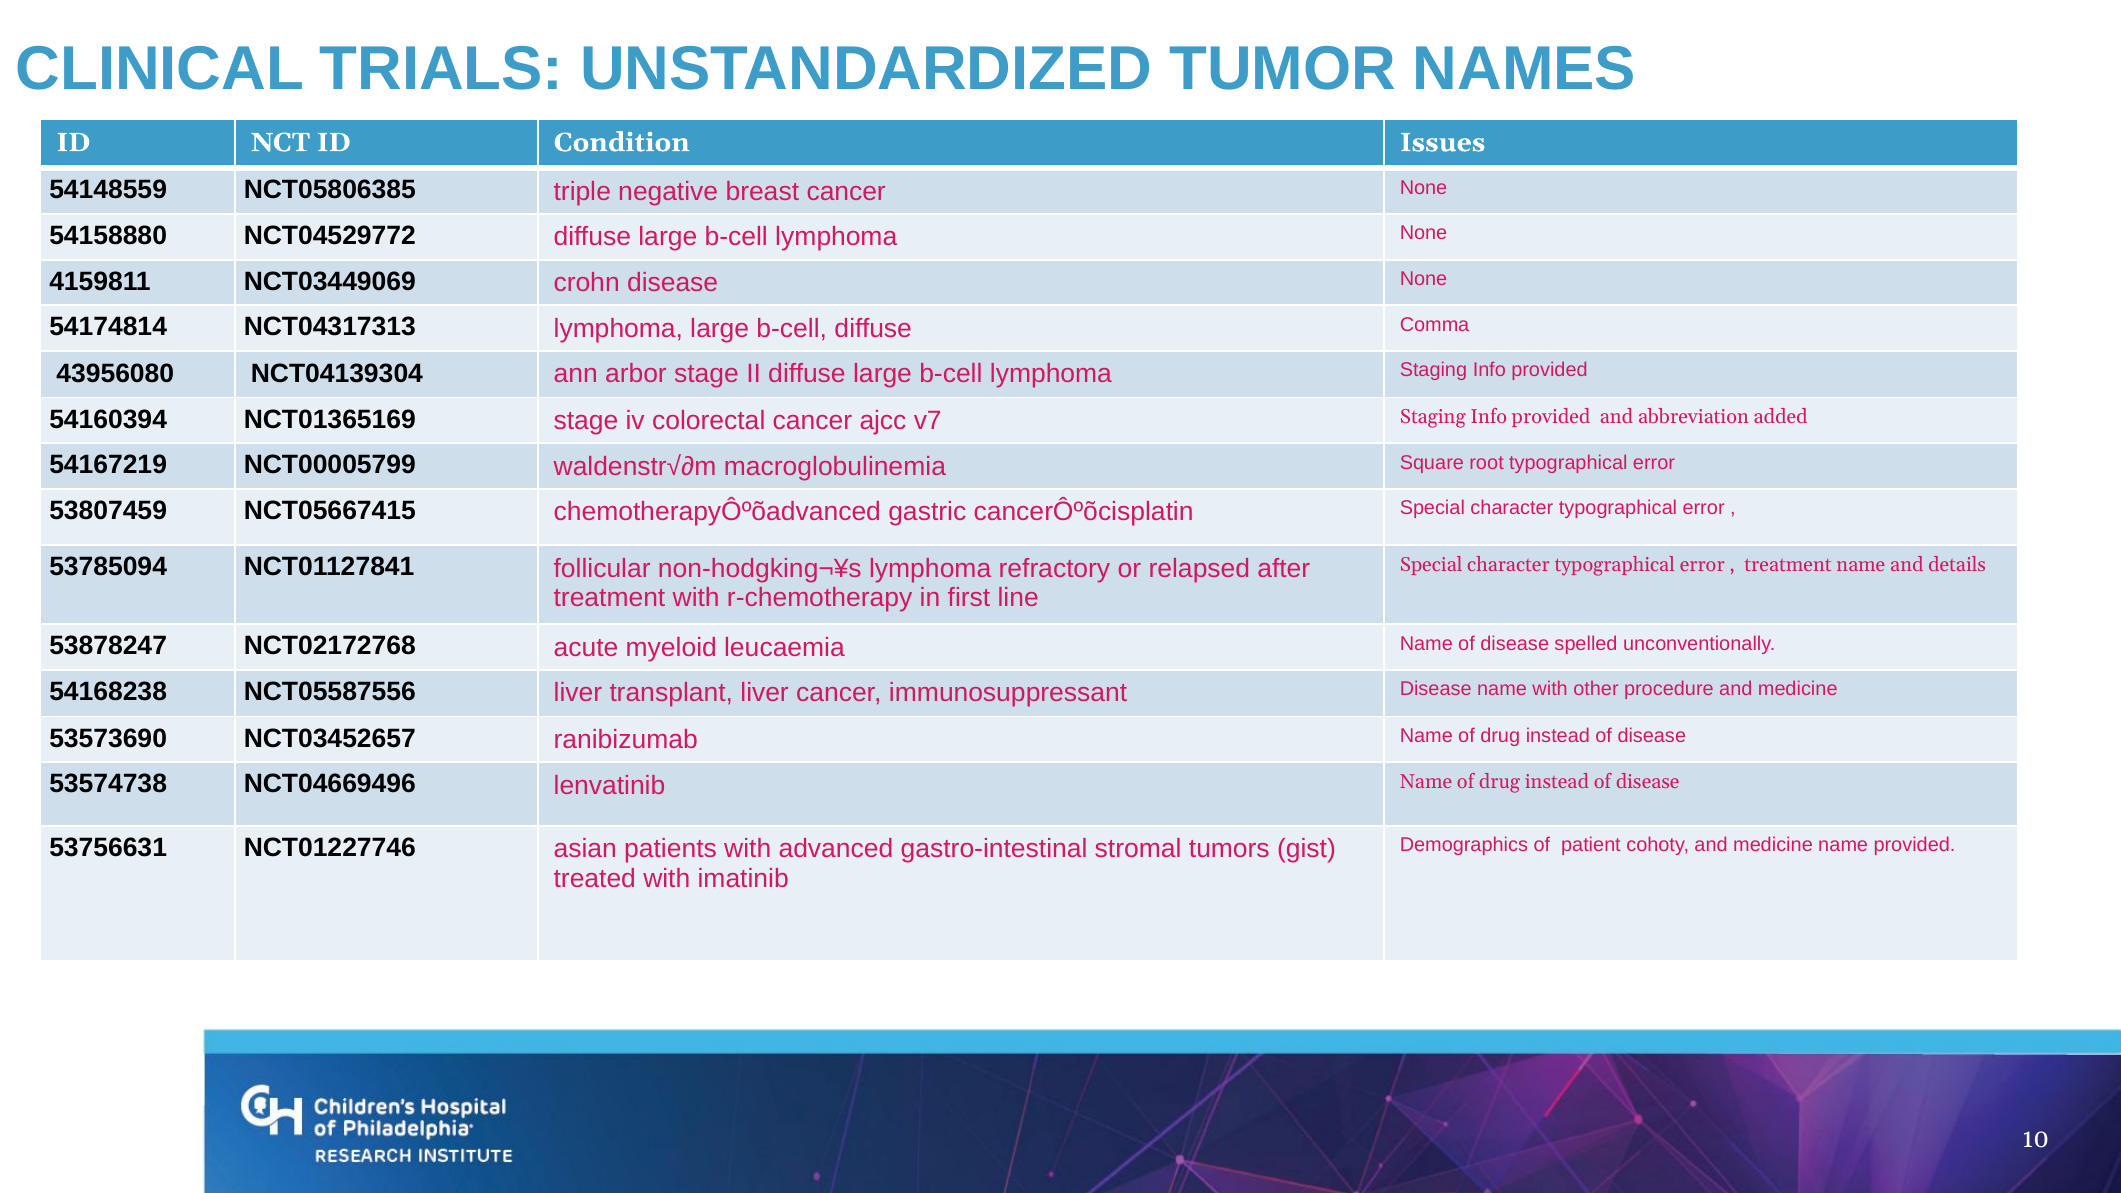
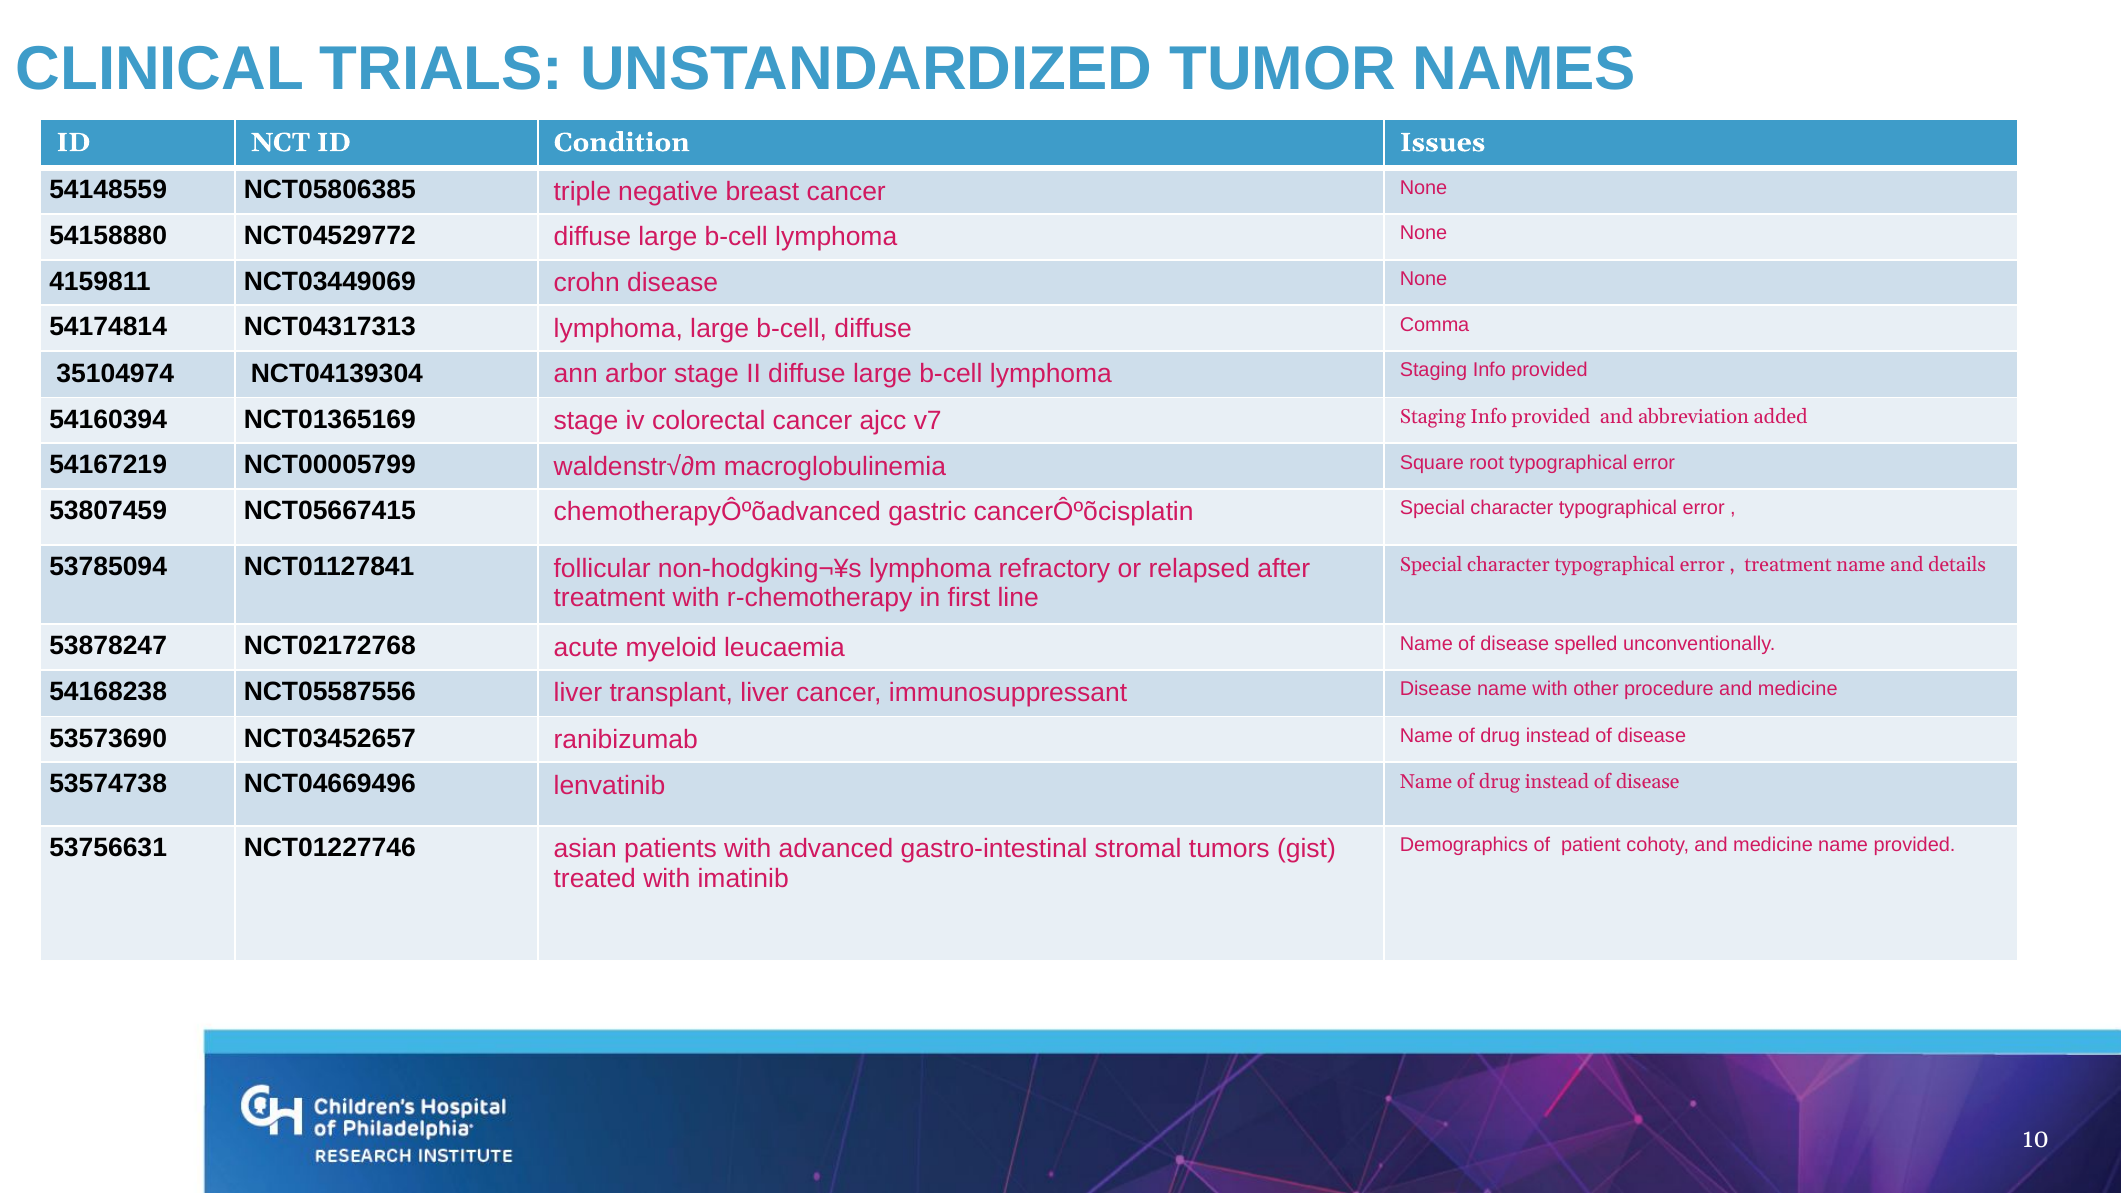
43956080: 43956080 -> 35104974
